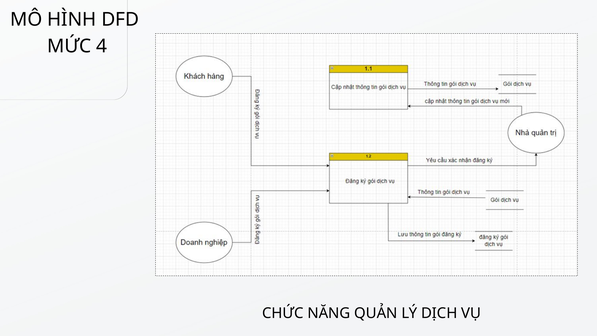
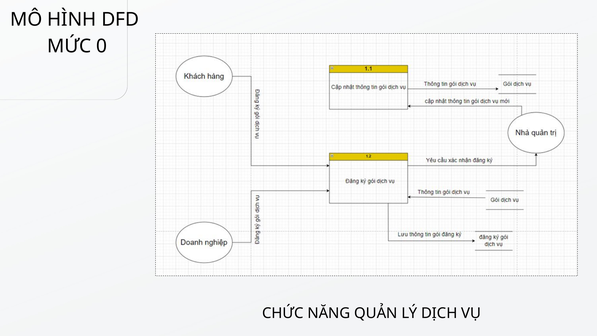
4: 4 -> 0
